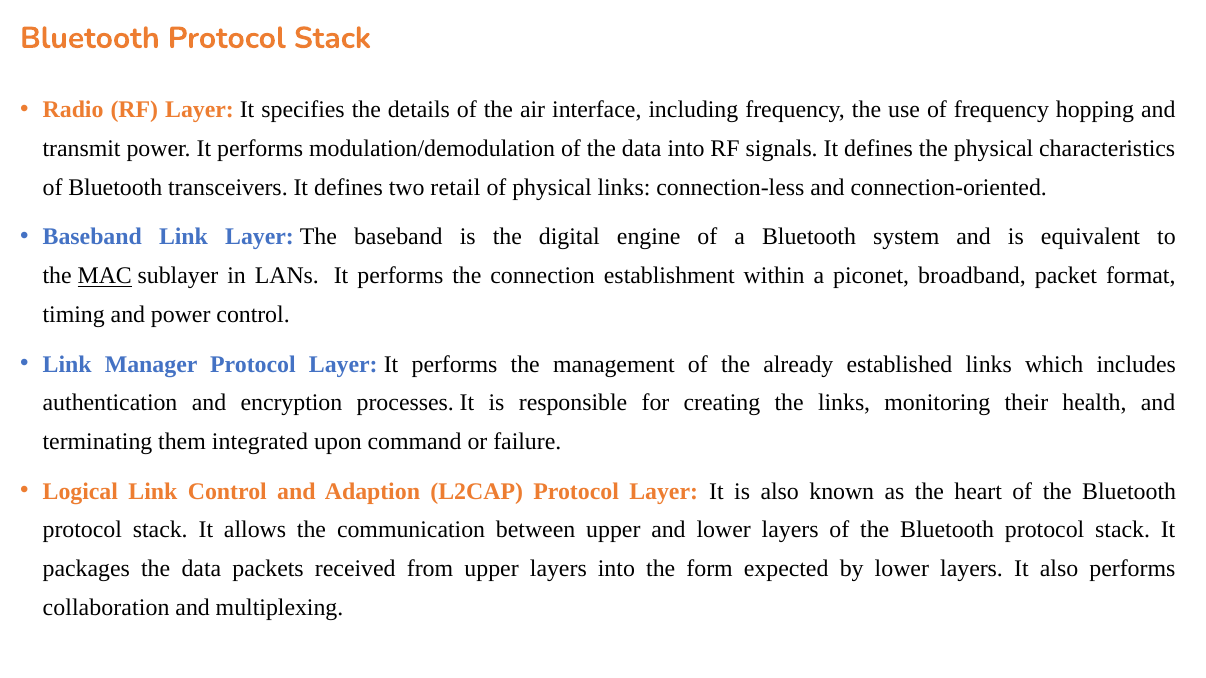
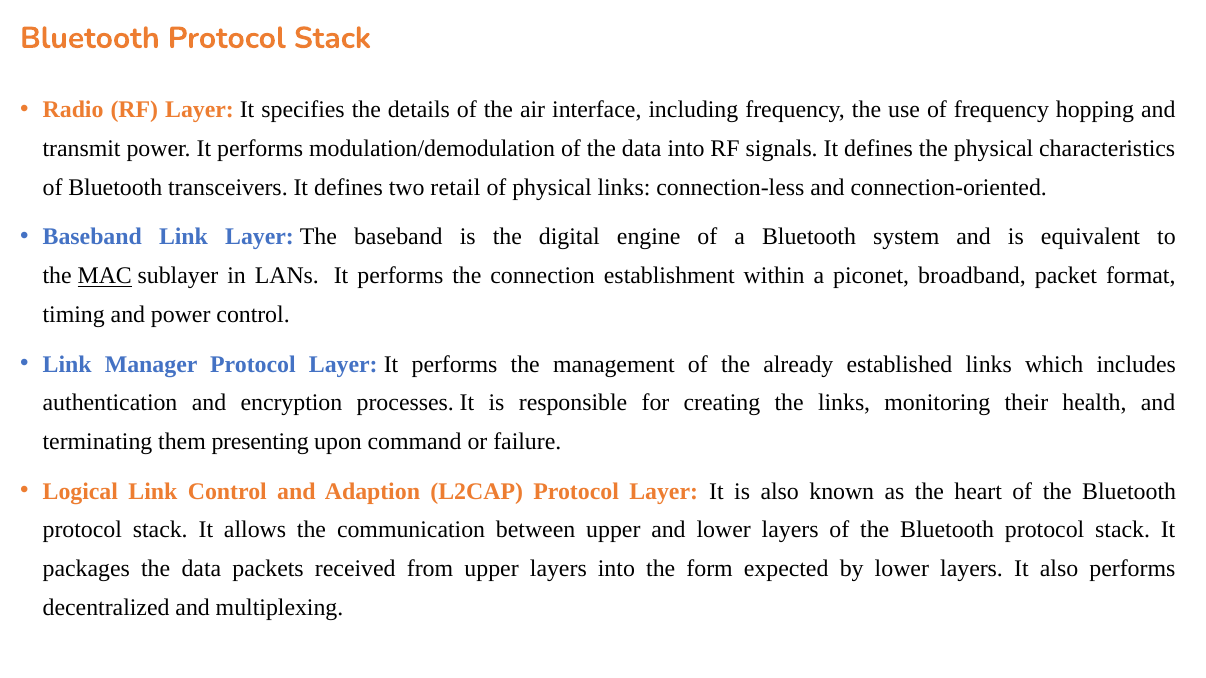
integrated: integrated -> presenting
collaboration: collaboration -> decentralized
